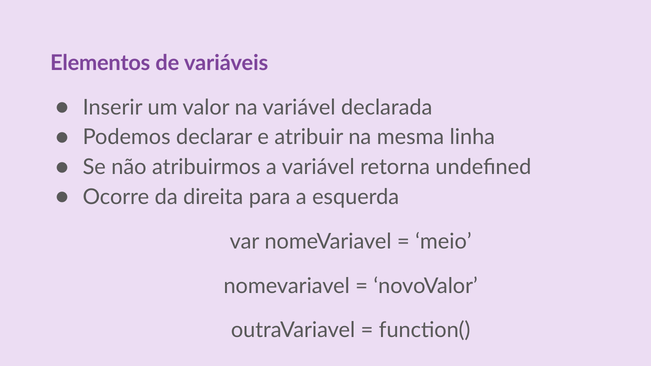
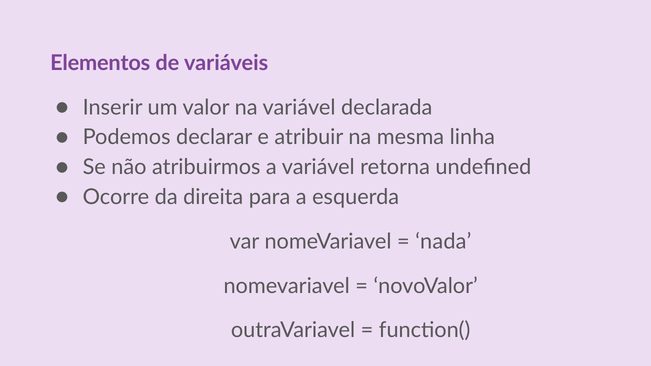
meio: meio -> nada
